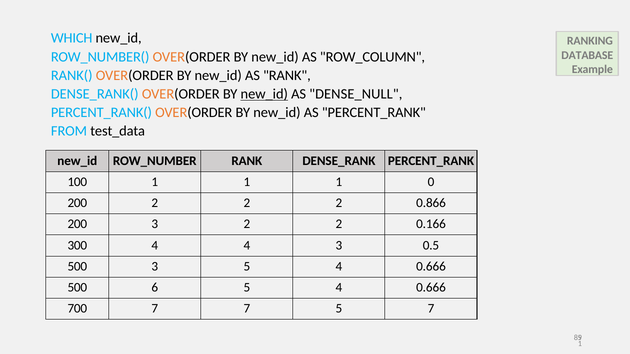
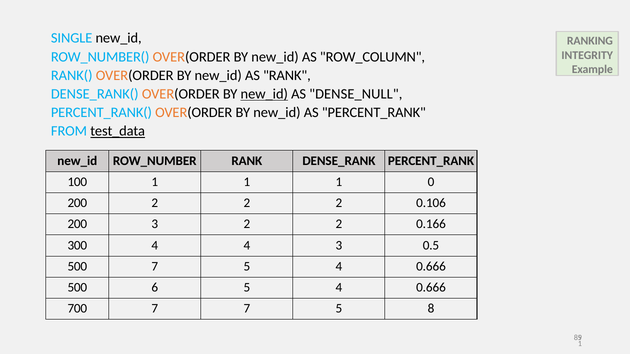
WHICH: WHICH -> SINGLE
DATABASE: DATABASE -> INTEGRITY
test_data underline: none -> present
0.866: 0.866 -> 0.106
500 3: 3 -> 7
5 7: 7 -> 8
